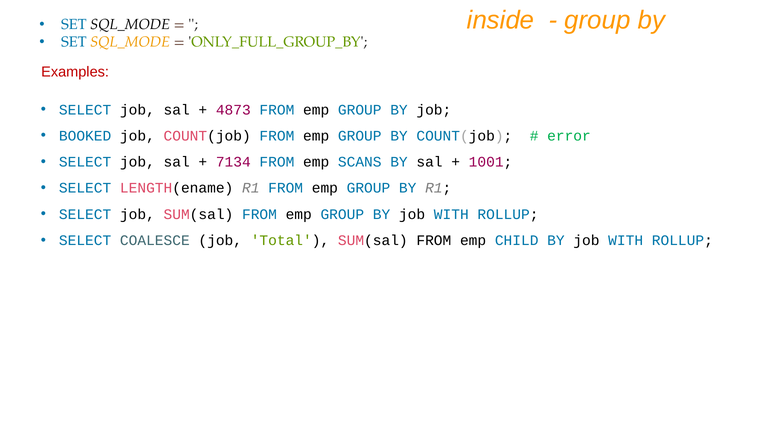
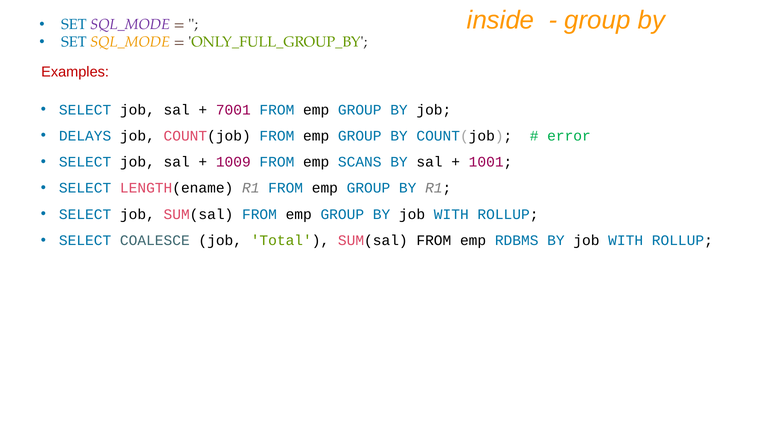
SQL_MODE at (130, 25) colour: black -> purple
4873: 4873 -> 7001
BOOKED: BOOKED -> DELAYS
7134: 7134 -> 1009
CHILD: CHILD -> RDBMS
